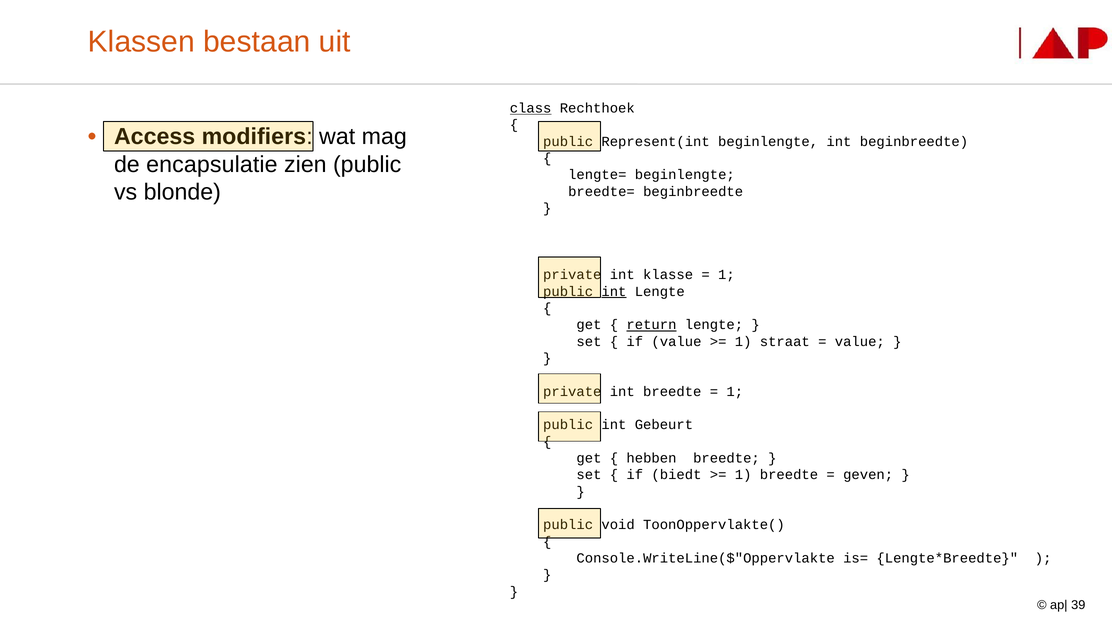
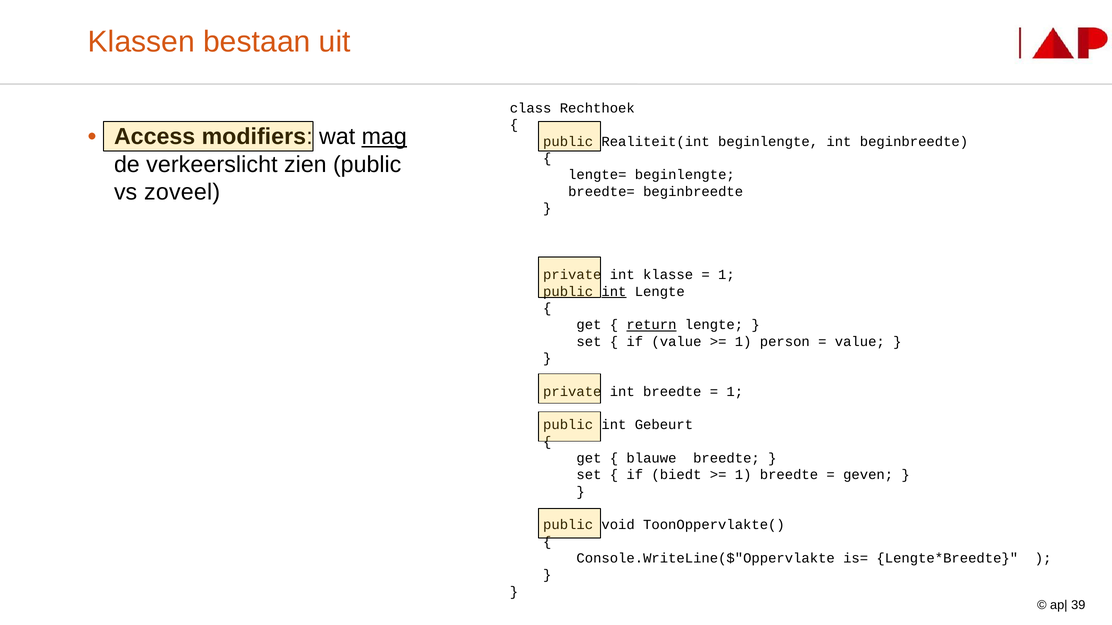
class underline: present -> none
mag underline: none -> present
Represent(int: Represent(int -> Realiteit(int
encapsulatie: encapsulatie -> verkeerslicht
blonde: blonde -> zoveel
straat: straat -> person
hebben: hebben -> blauwe
